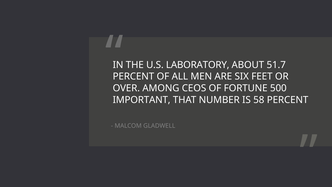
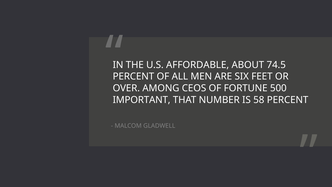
LABORATORY: LABORATORY -> AFFORDABLE
51.7: 51.7 -> 74.5
